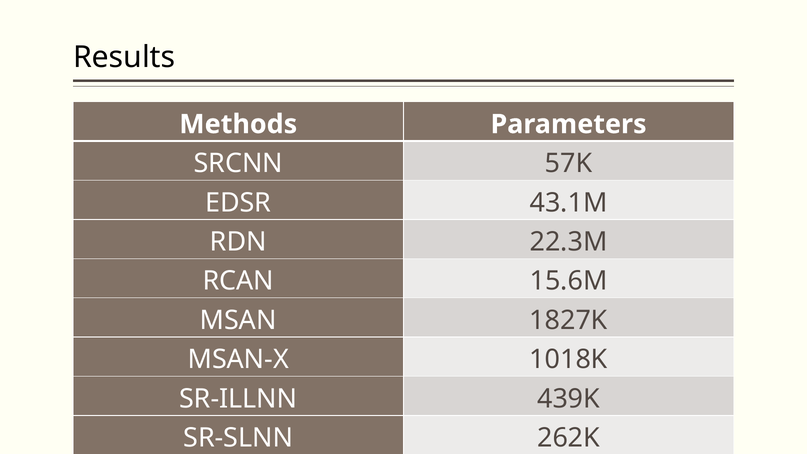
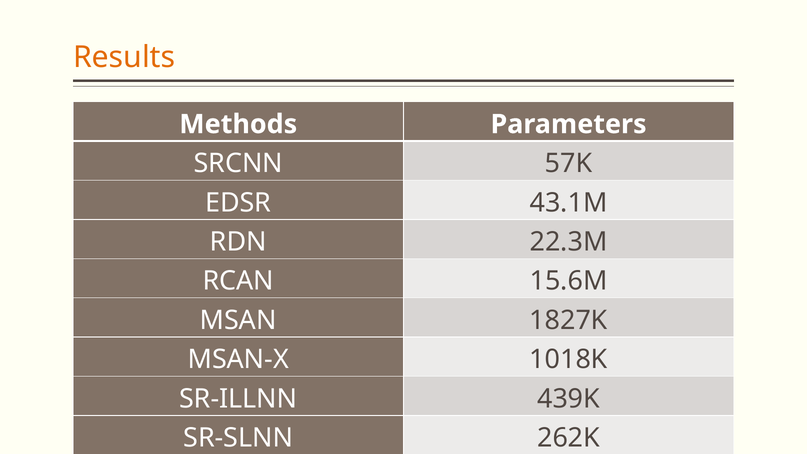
Results colour: black -> orange
